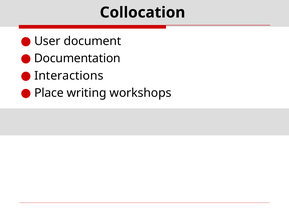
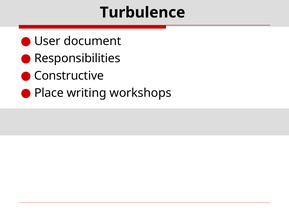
Collocation: Collocation -> Turbulence
Documentation: Documentation -> Responsibilities
Interactions: Interactions -> Constructive
